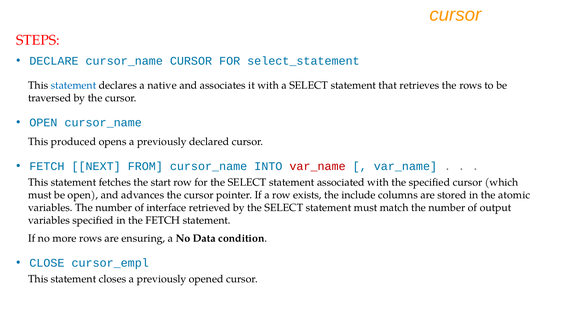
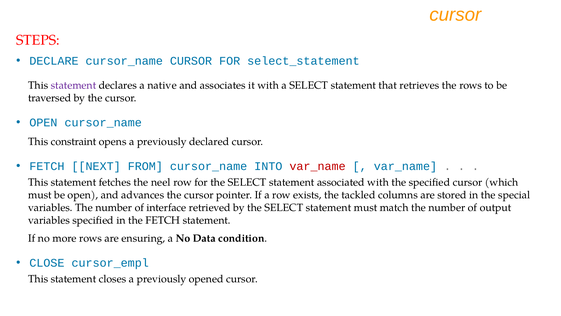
statement at (74, 85) colour: blue -> purple
produced: produced -> constraint
start: start -> neel
include: include -> tackled
atomic: atomic -> special
